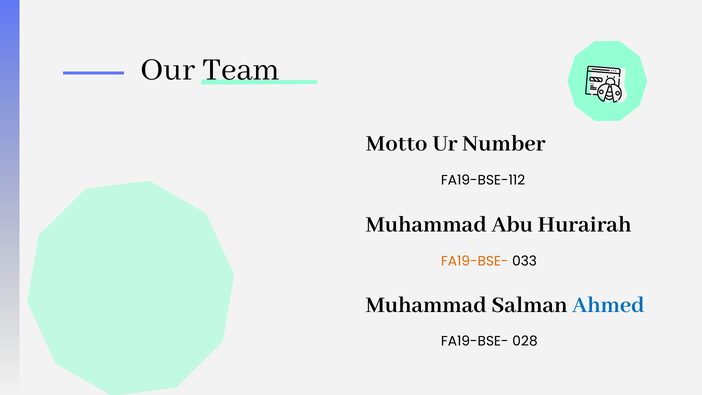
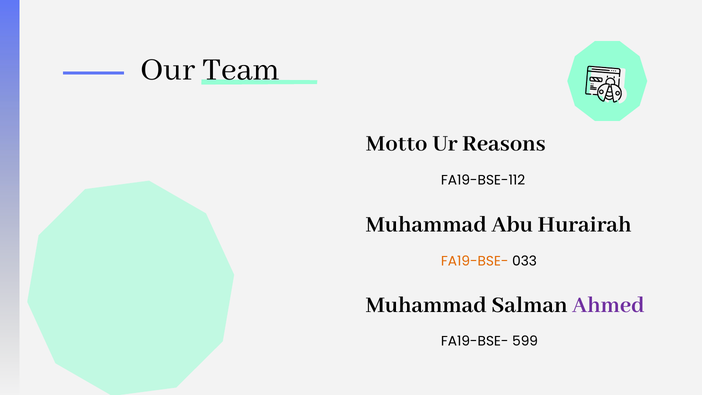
Number: Number -> Reasons
Ahmed colour: blue -> purple
028: 028 -> 599
